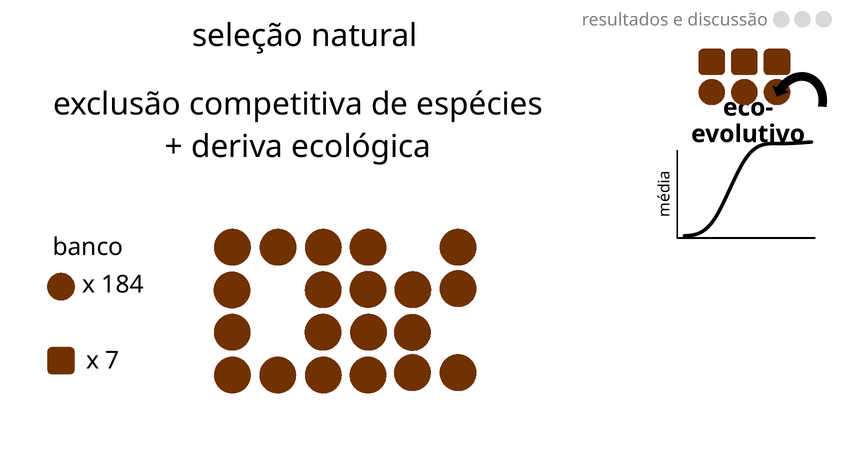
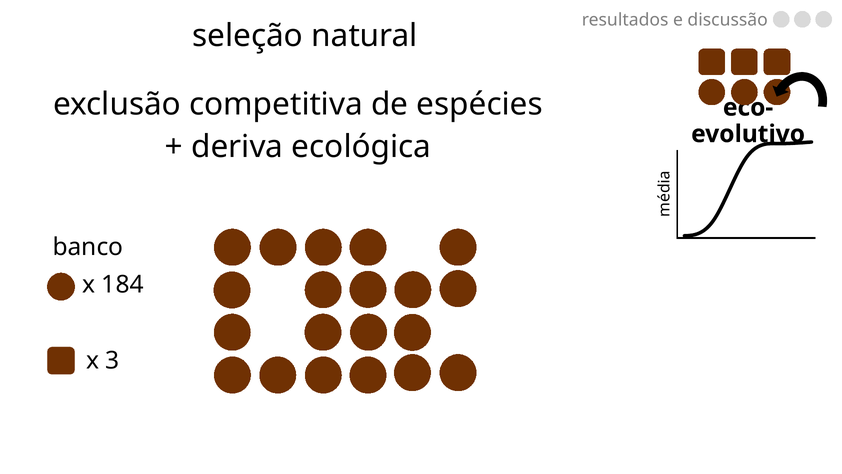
7: 7 -> 3
